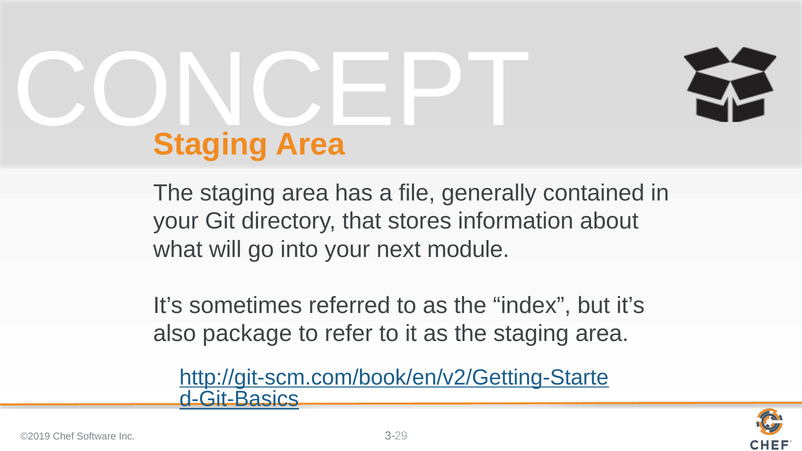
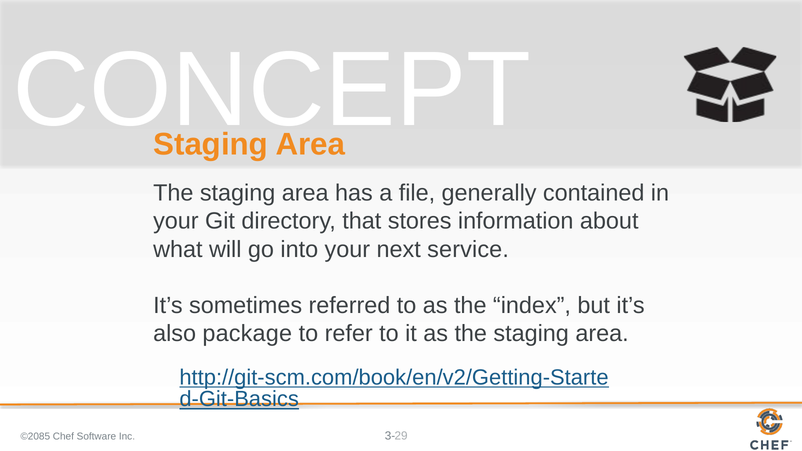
module: module -> service
©2019: ©2019 -> ©2085
